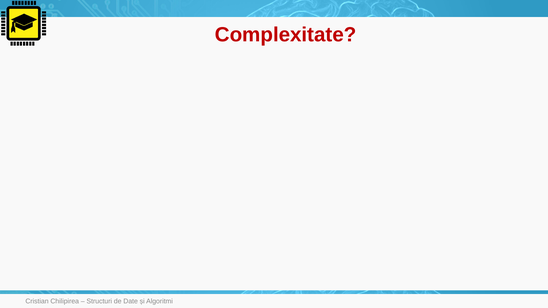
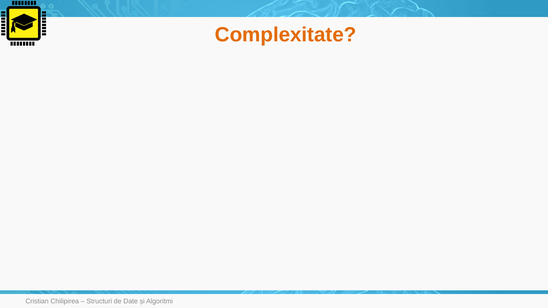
Complexitate colour: red -> orange
